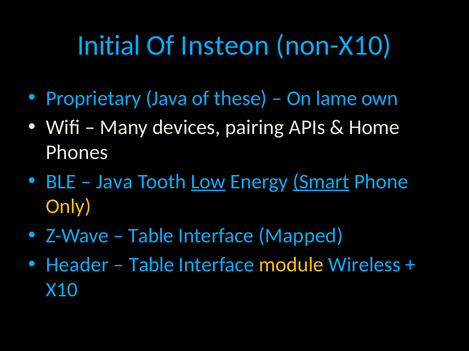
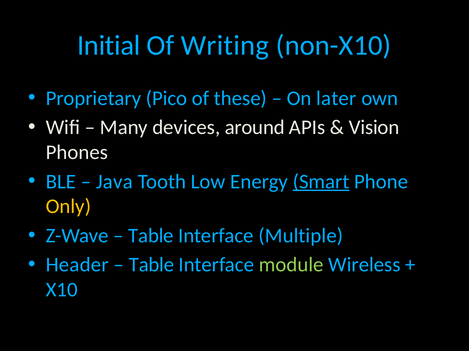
Insteon: Insteon -> Writing
Proprietary Java: Java -> Pico
lame: lame -> later
pairing: pairing -> around
Home: Home -> Vision
Low underline: present -> none
Mapped: Mapped -> Multiple
module colour: yellow -> light green
